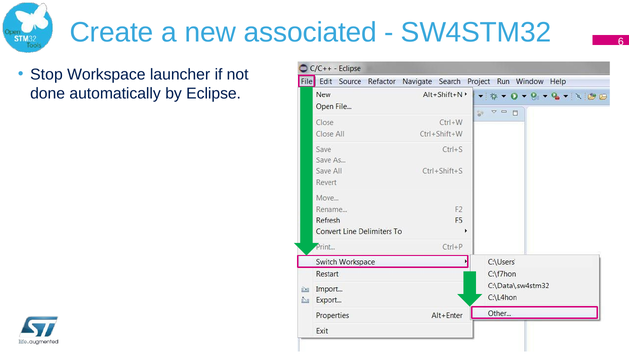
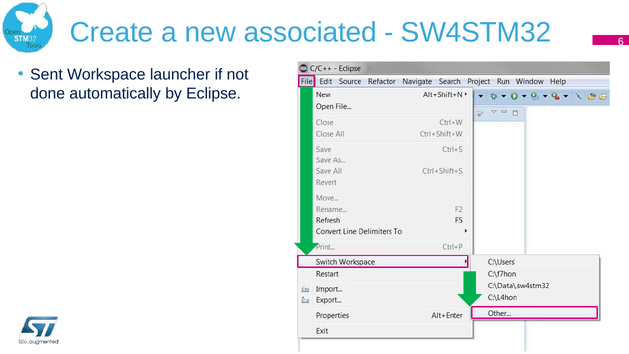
Stop: Stop -> Sent
